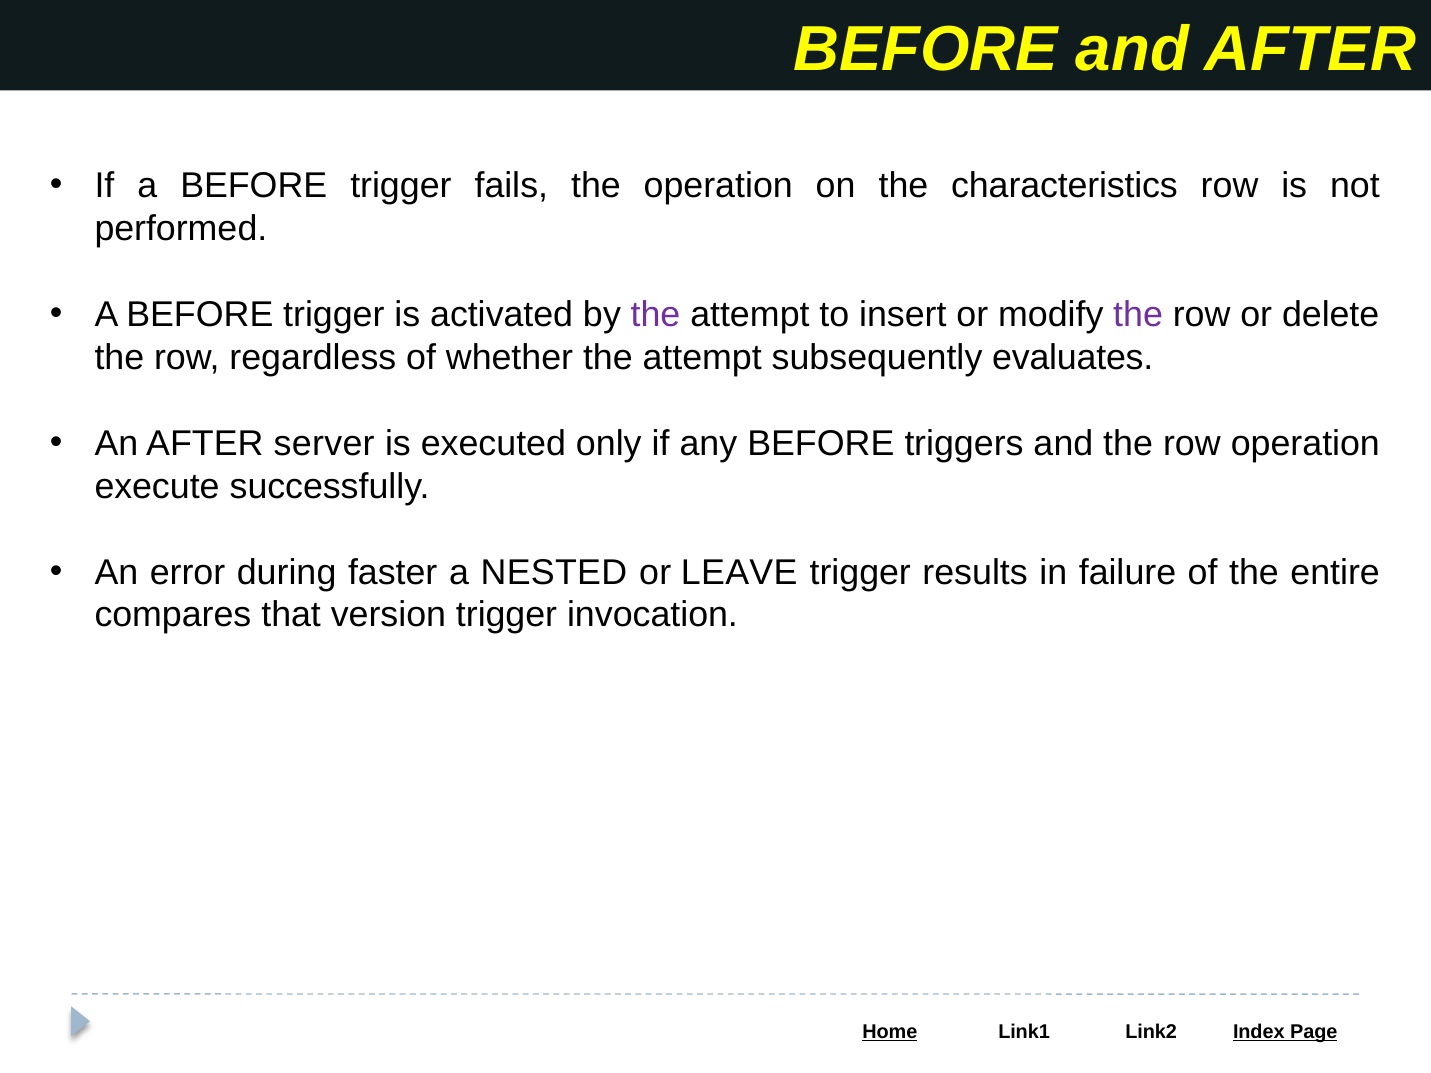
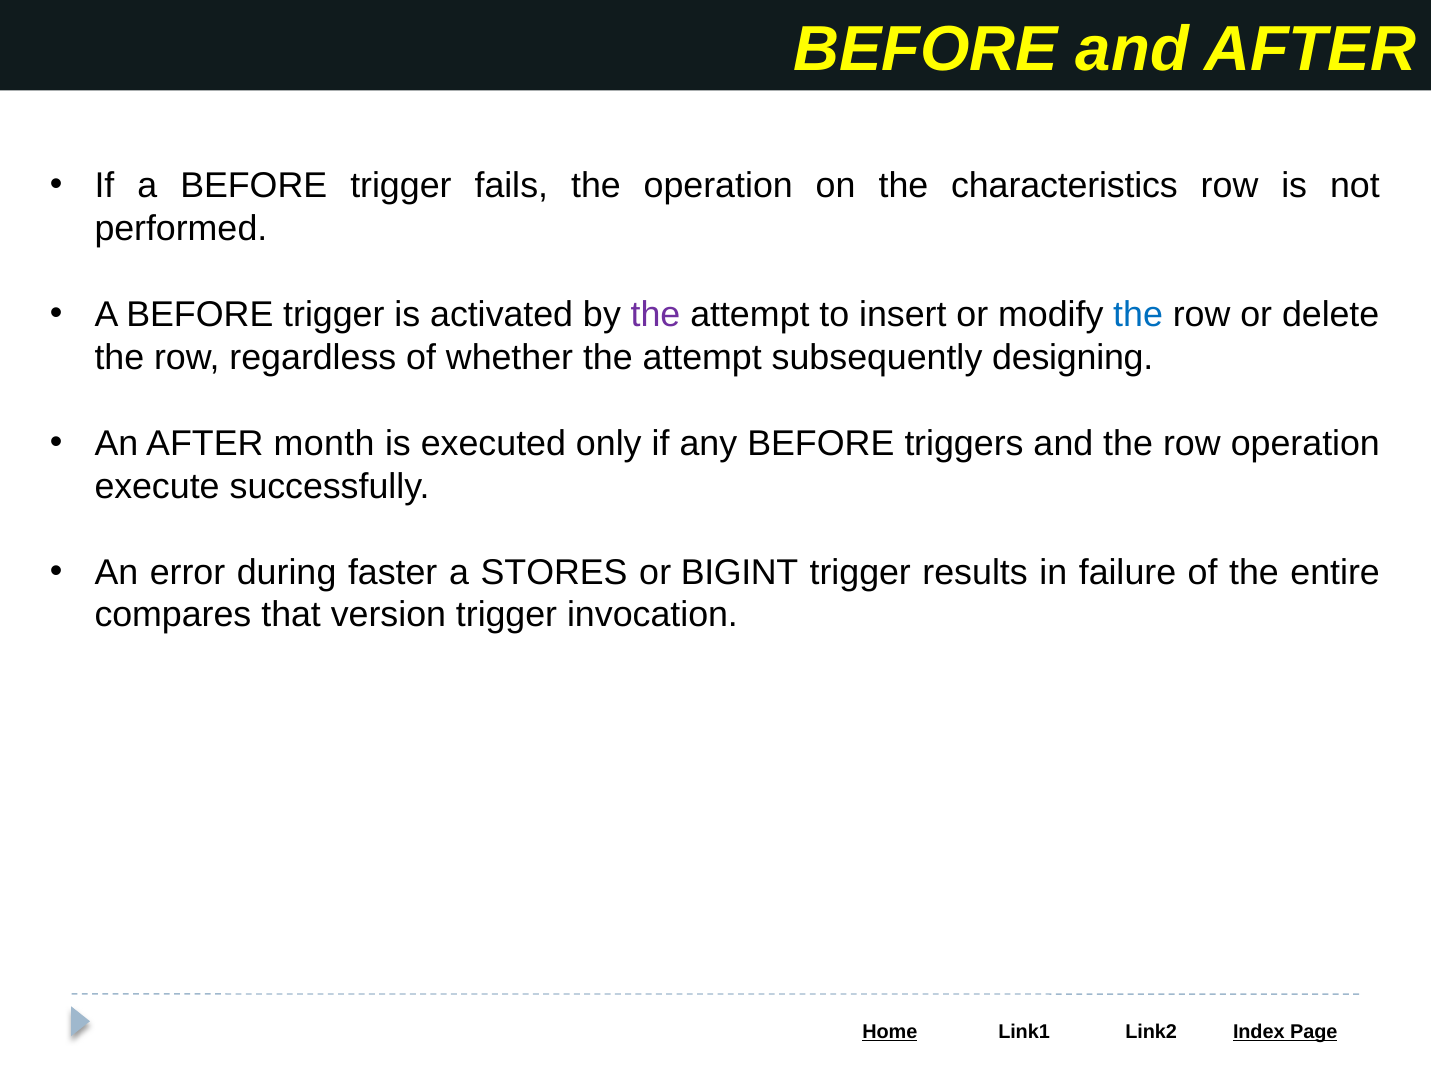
the at (1138, 315) colour: purple -> blue
evaluates: evaluates -> designing
server: server -> month
NESTED: NESTED -> STORES
LEAVE: LEAVE -> BIGINT
